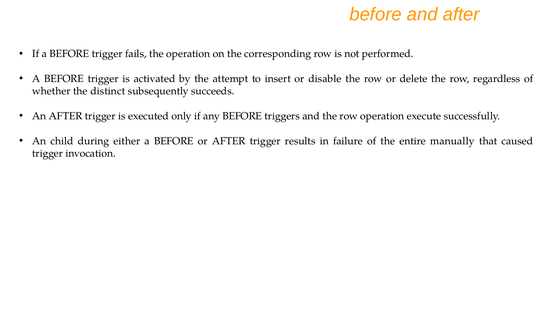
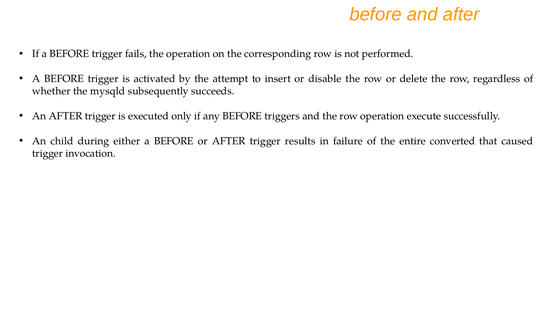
distinct: distinct -> mysqld
manually: manually -> converted
